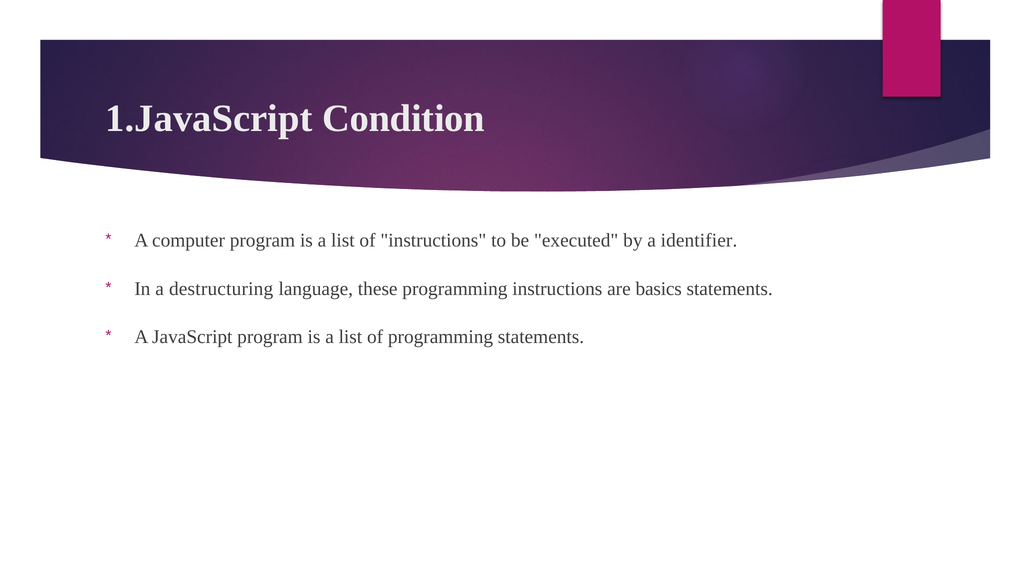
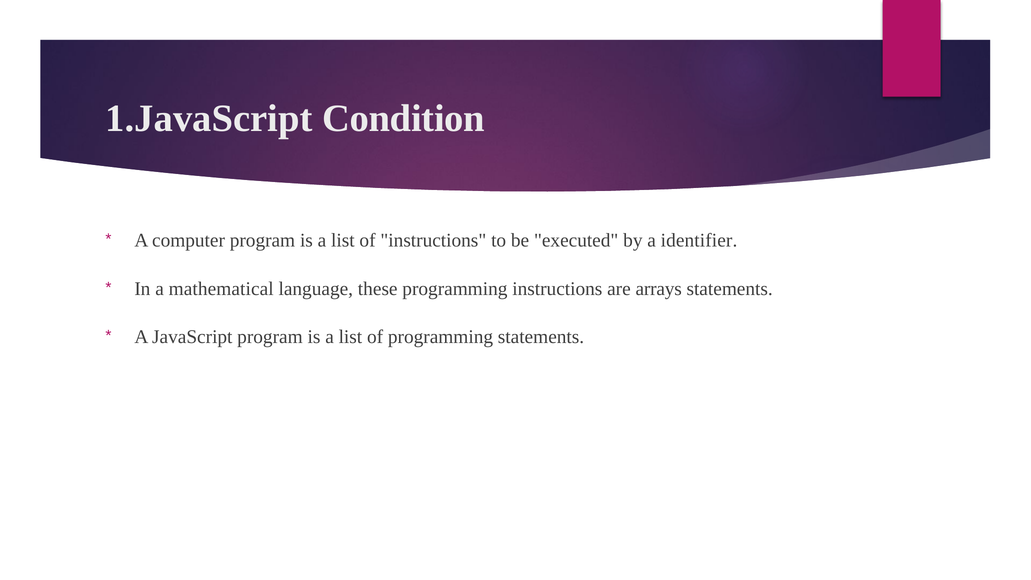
destructuring: destructuring -> mathematical
basics: basics -> arrays
